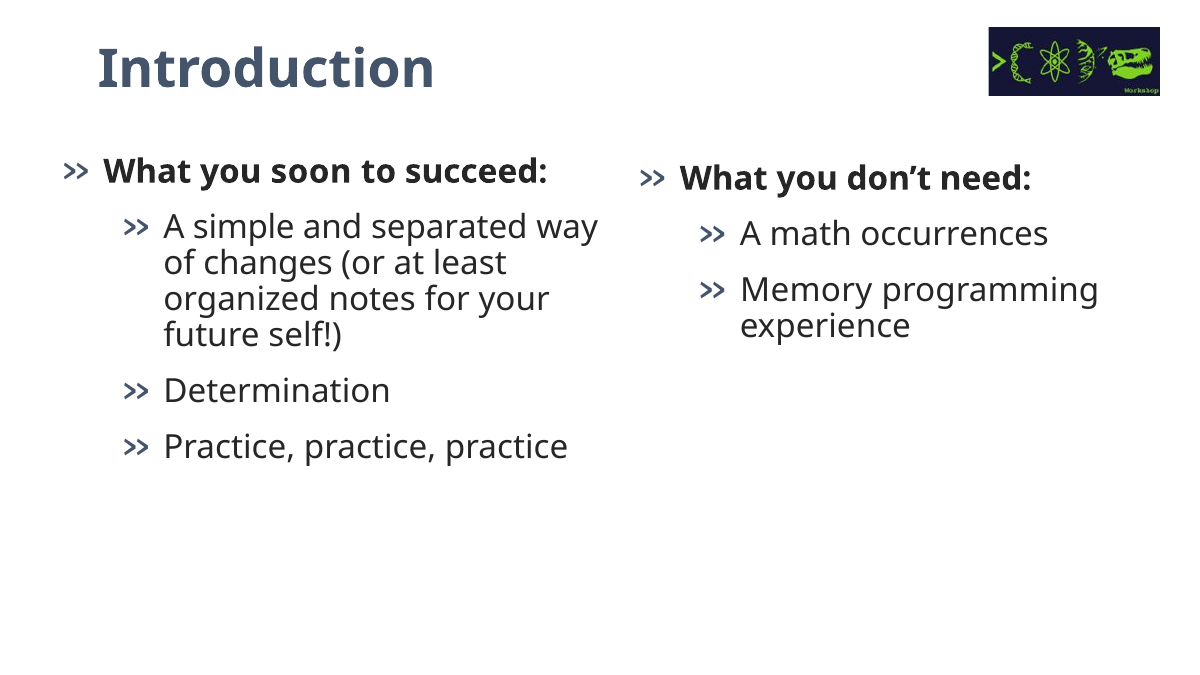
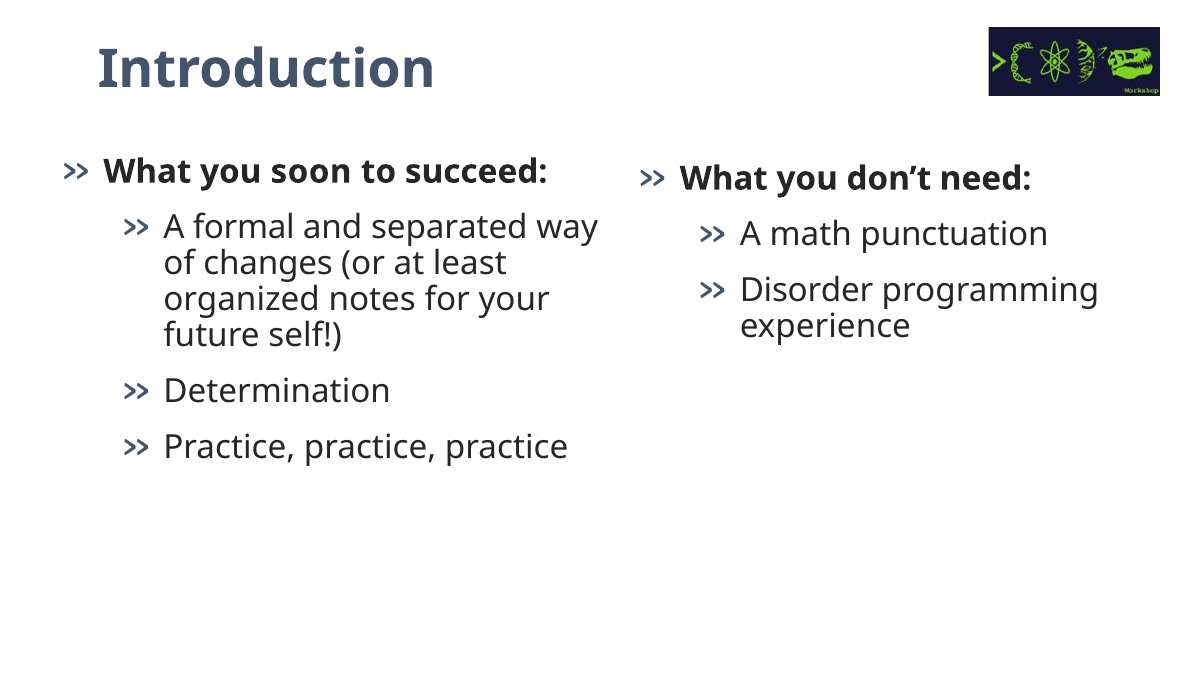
simple: simple -> formal
occurrences: occurrences -> punctuation
Memory: Memory -> Disorder
